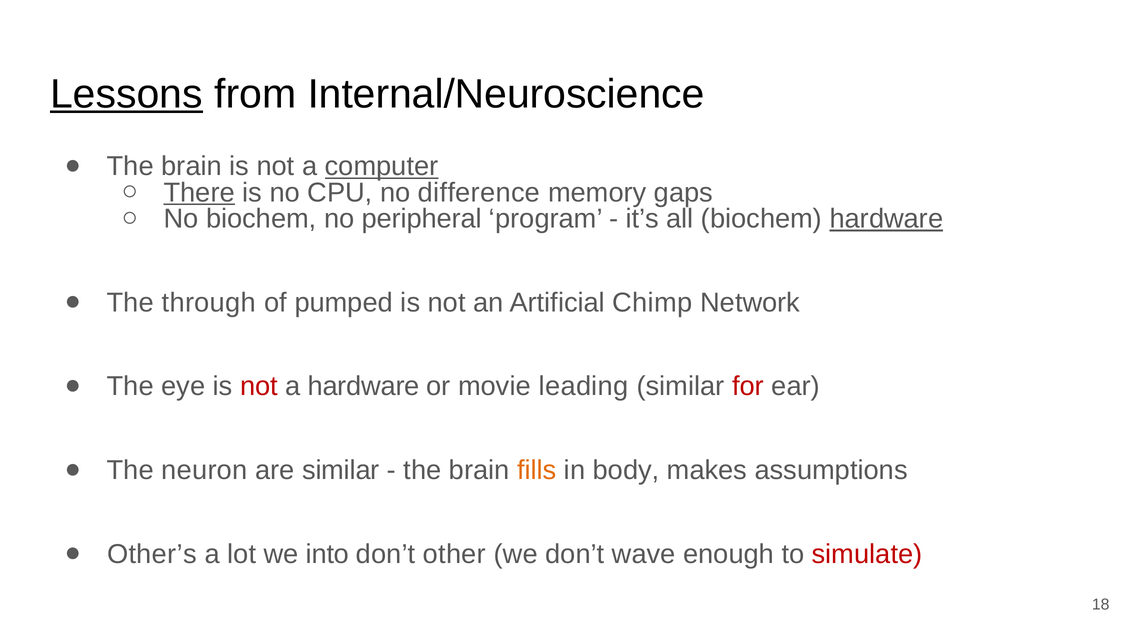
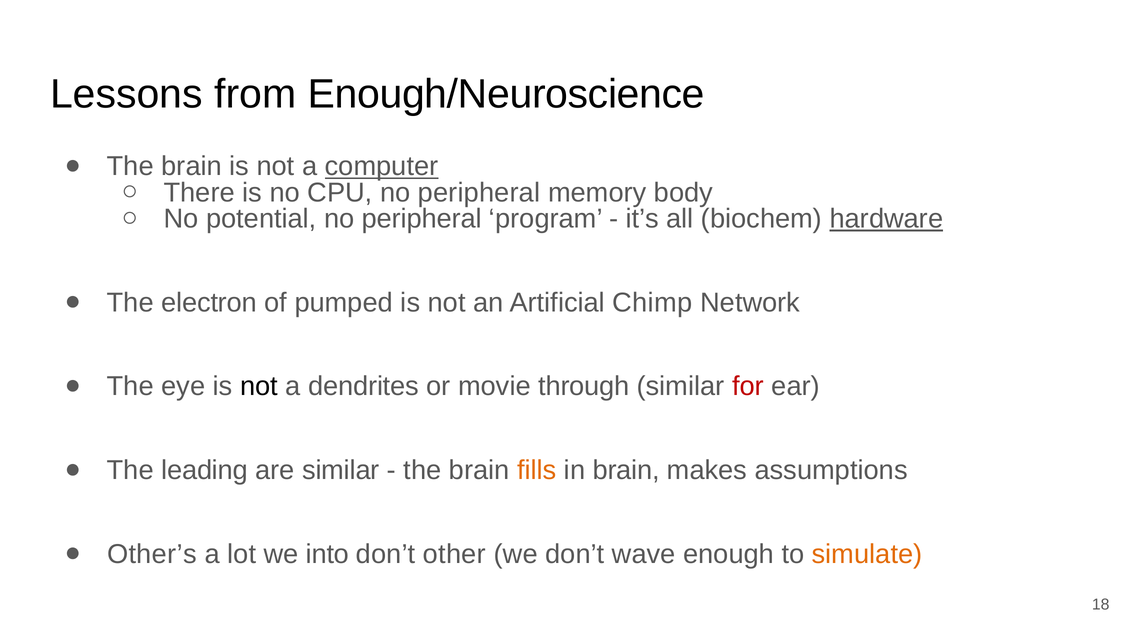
Lessons underline: present -> none
Internal/Neuroscience: Internal/Neuroscience -> Enough/Neuroscience
There underline: present -> none
CPU no difference: difference -> peripheral
gaps: gaps -> body
No biochem: biochem -> potential
through: through -> electron
not at (259, 386) colour: red -> black
a hardware: hardware -> dendrites
leading: leading -> through
neuron: neuron -> leading
in body: body -> brain
simulate colour: red -> orange
